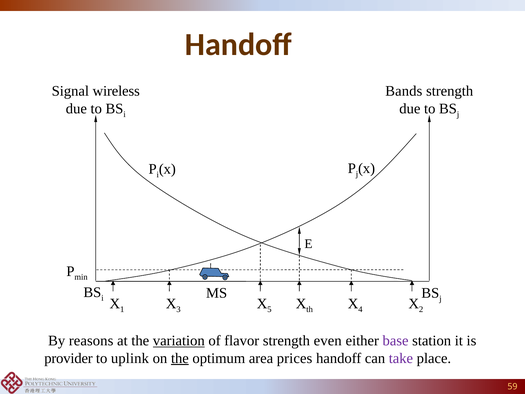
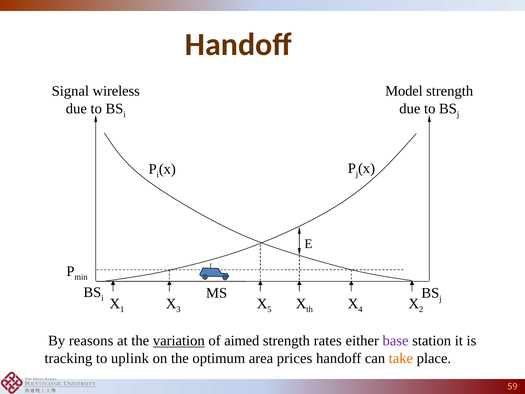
Bands: Bands -> Model
flavor: flavor -> aimed
even: even -> rates
provider: provider -> tracking
the at (180, 358) underline: present -> none
take colour: purple -> orange
